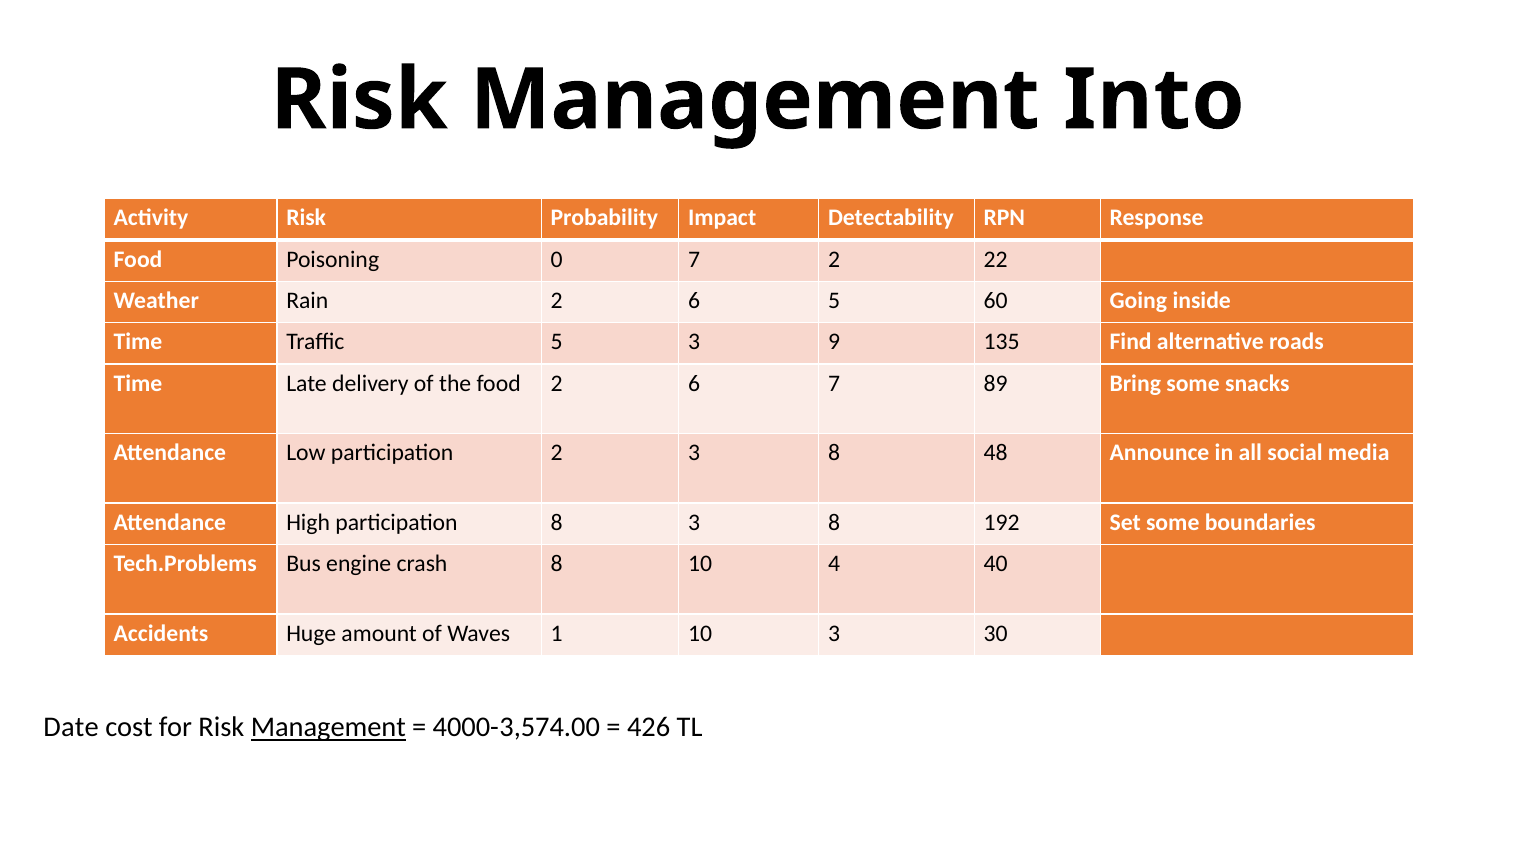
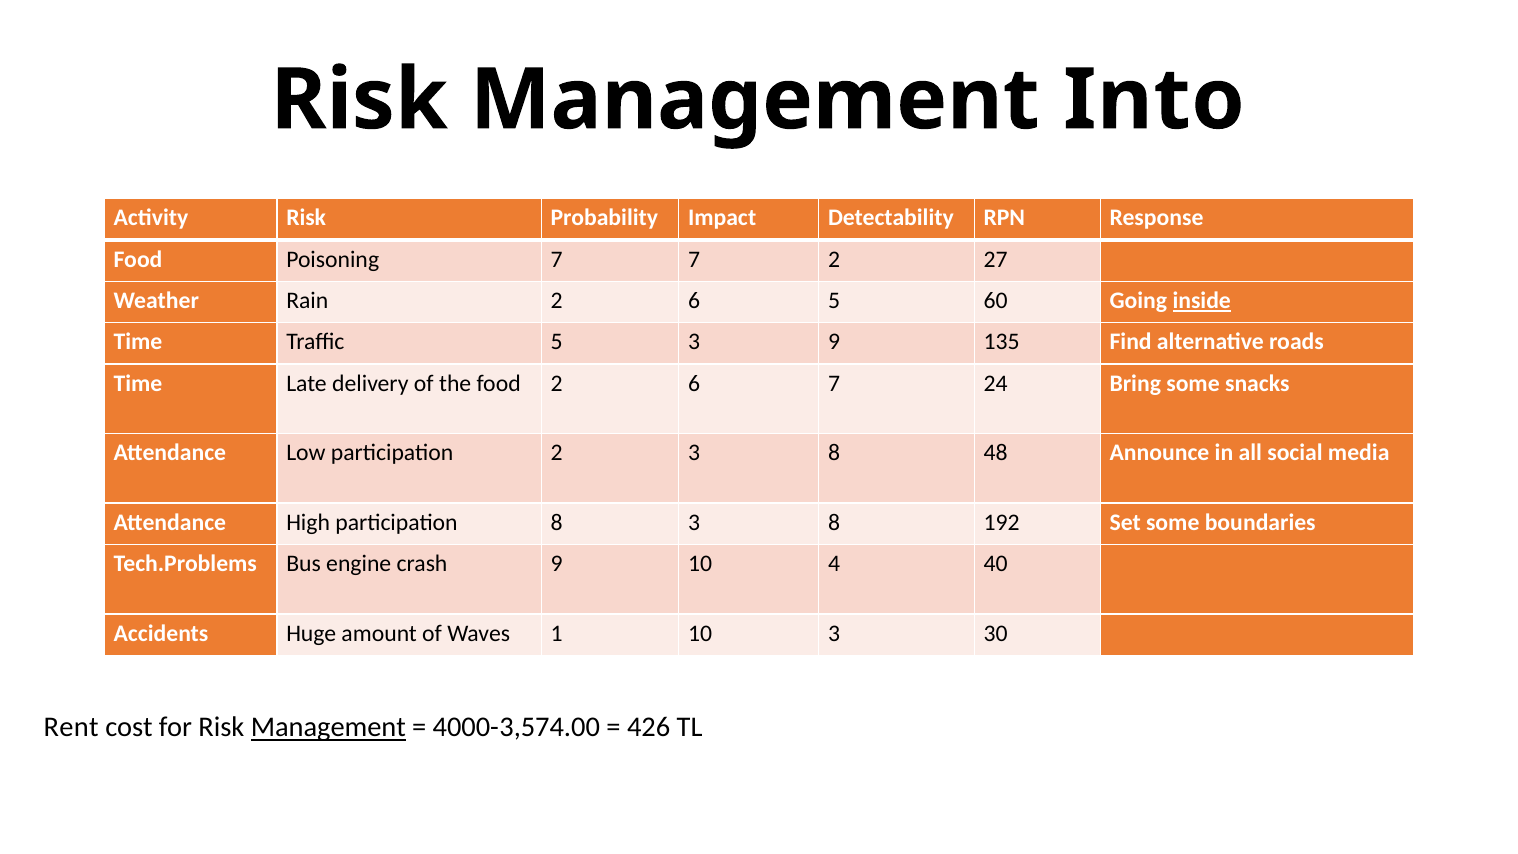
Poisoning 0: 0 -> 7
22: 22 -> 27
inside underline: none -> present
89: 89 -> 24
crash 8: 8 -> 9
Date: Date -> Rent
